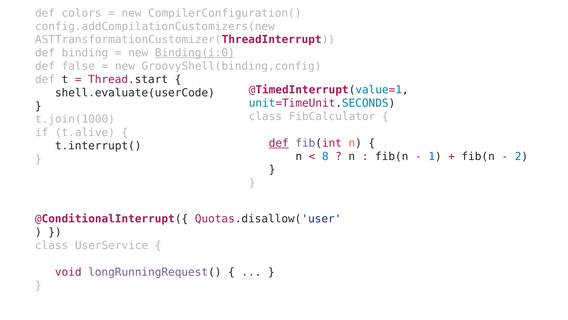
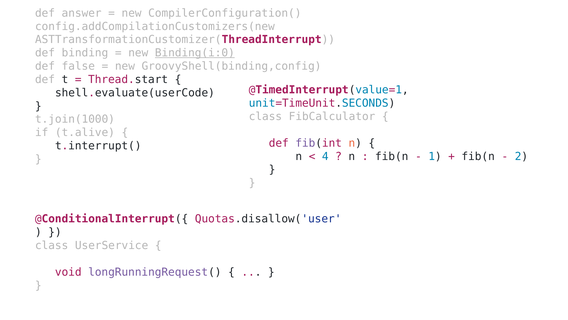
colors: colors -> answer
def at (279, 143) underline: present -> none
8: 8 -> 4
